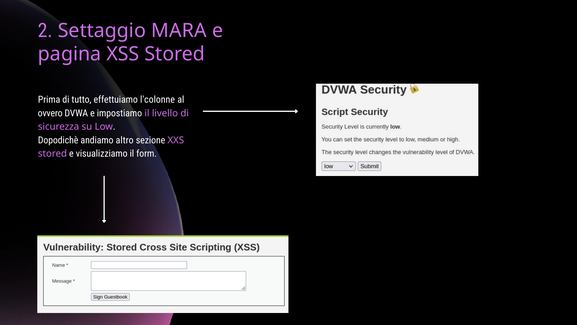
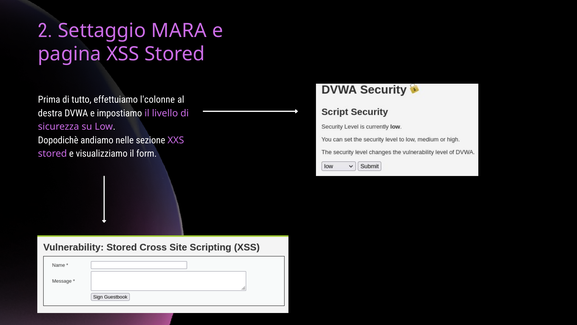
ovvero: ovvero -> destra
altro: altro -> nelle
